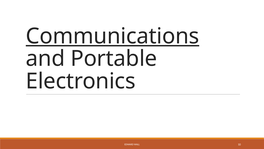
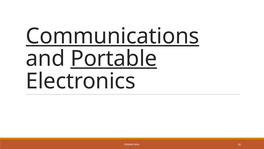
Portable underline: none -> present
